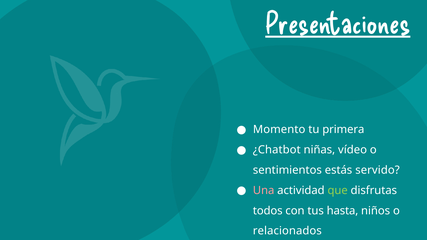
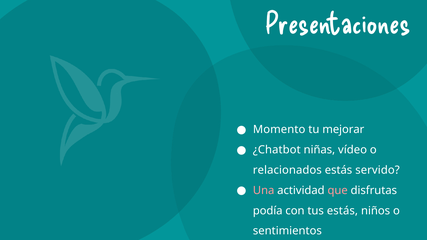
Presentaciones underline: present -> none
primera: primera -> mejorar
sentimientos: sentimientos -> relacionados
que colour: light green -> pink
todos: todos -> podía
tus hasta: hasta -> estás
relacionados: relacionados -> sentimientos
